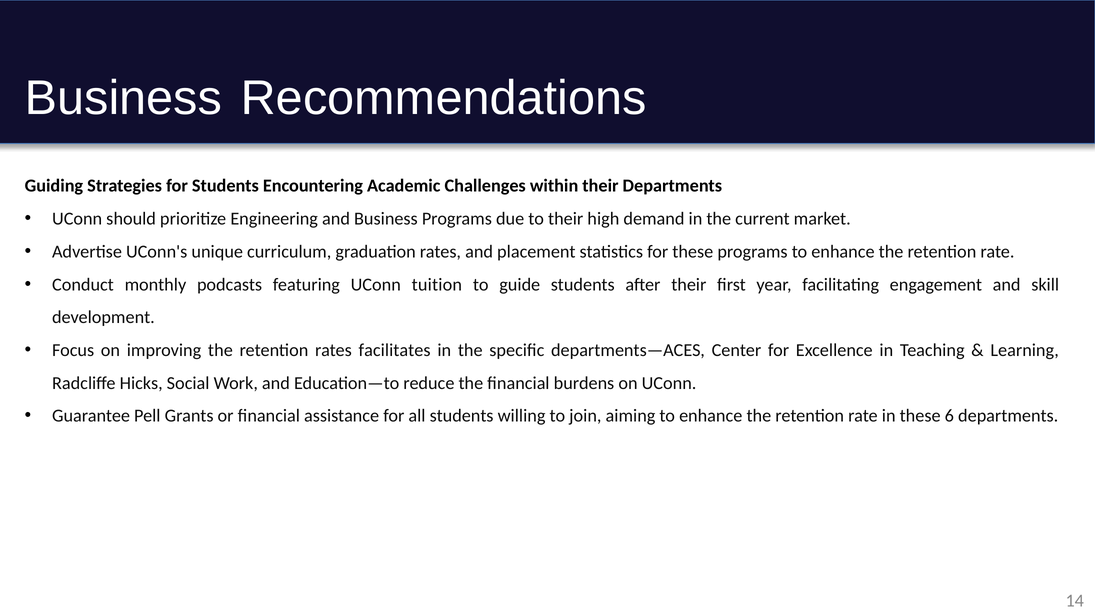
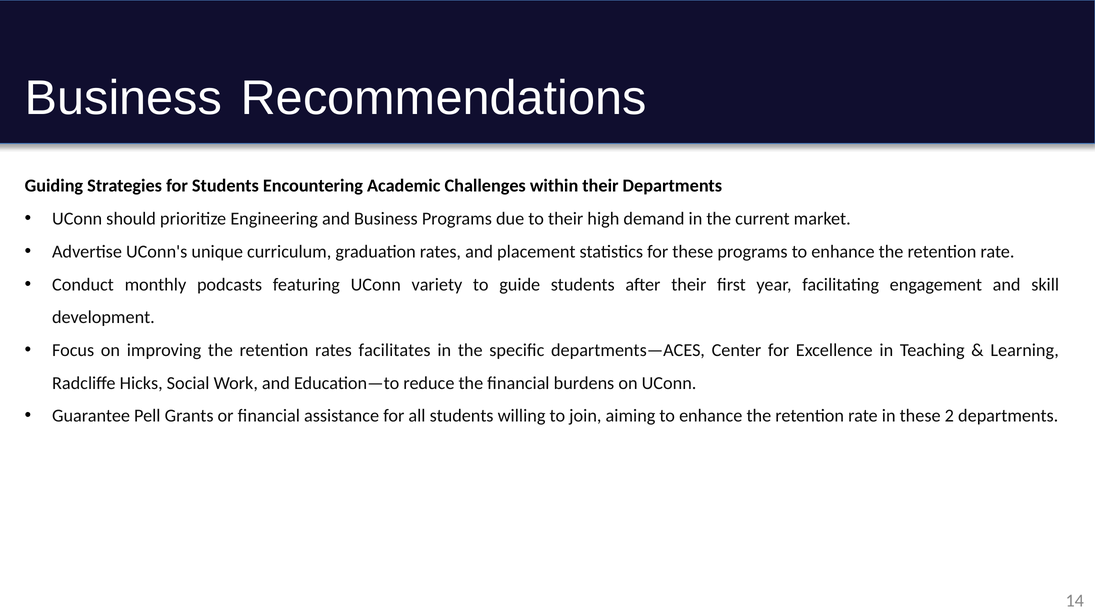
tuition: tuition -> variety
6: 6 -> 2
